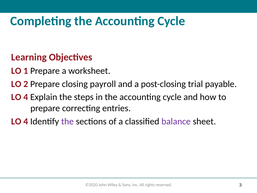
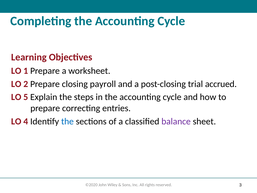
payable: payable -> accrued
4 at (26, 97): 4 -> 5
the at (67, 121) colour: purple -> blue
